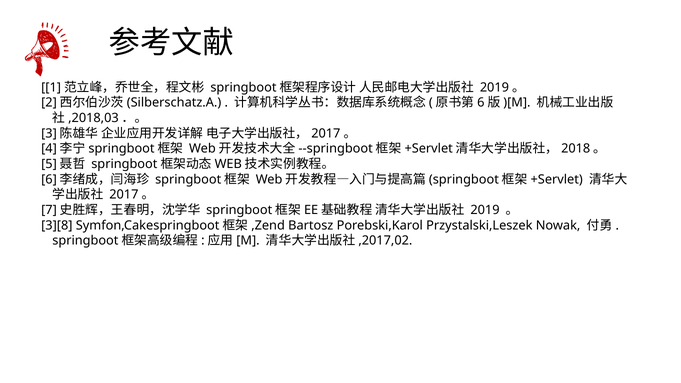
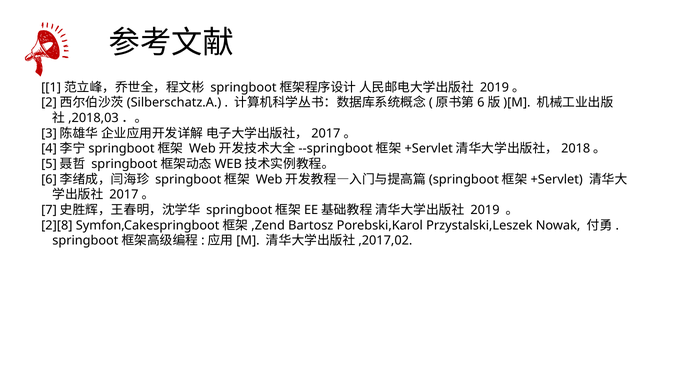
3][8: 3][8 -> 2][8
